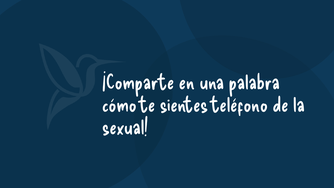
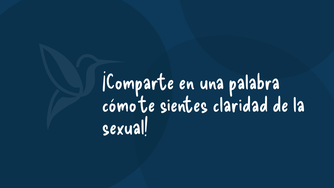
teléfono: teléfono -> claridad
